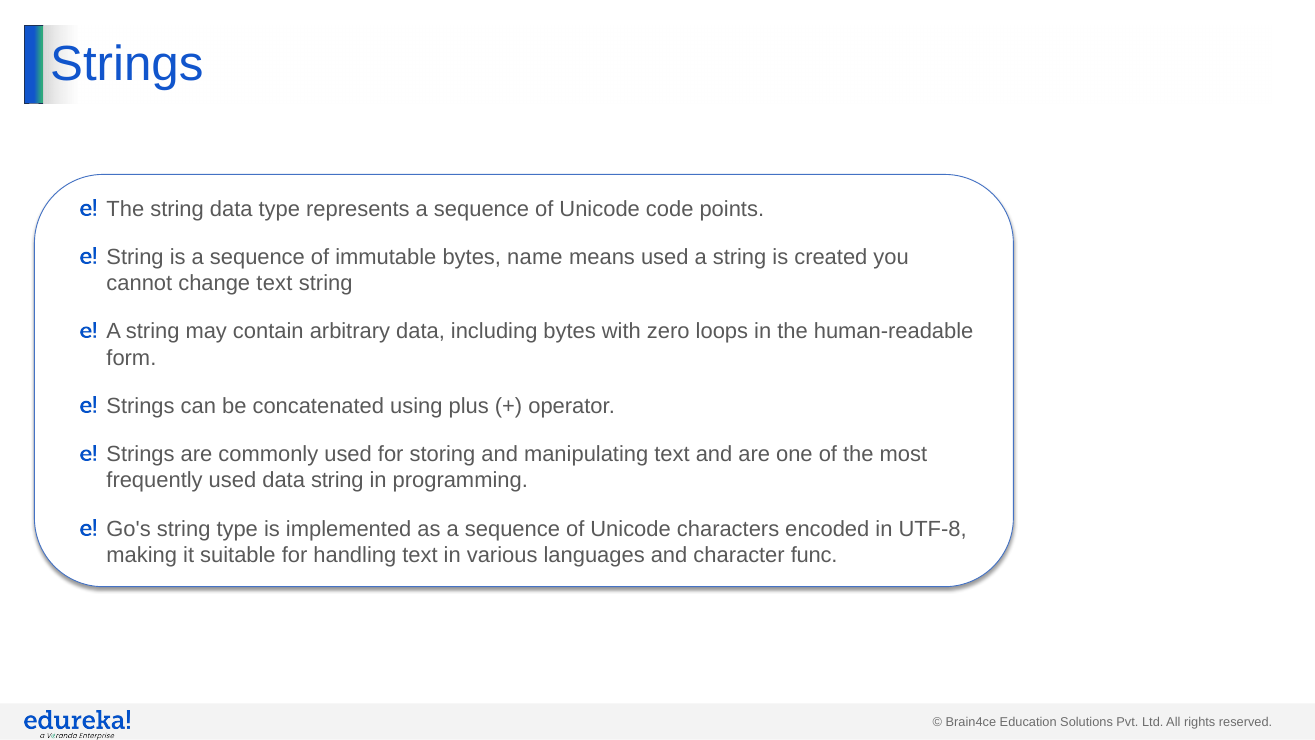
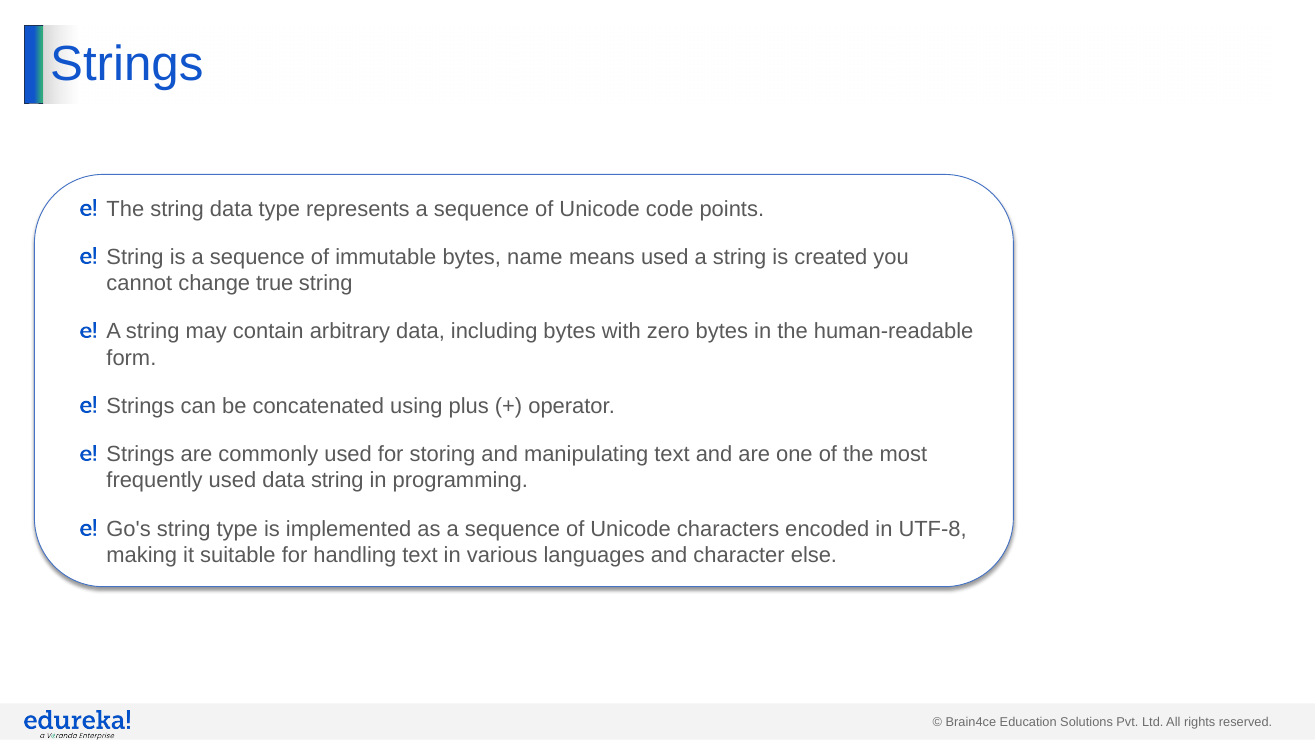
change text: text -> true
zero loops: loops -> bytes
func: func -> else
